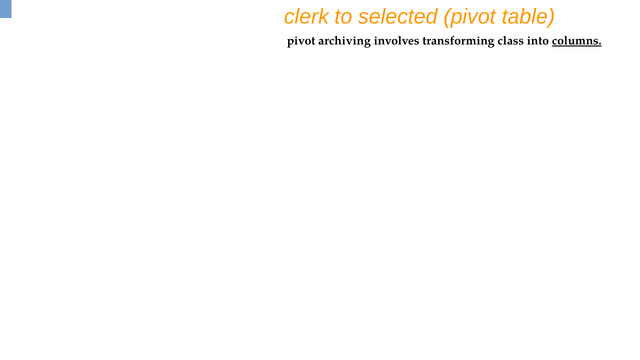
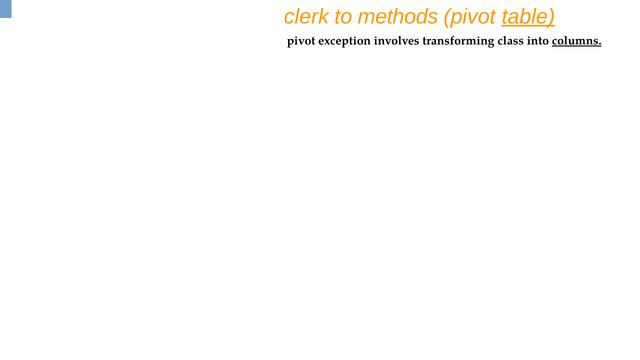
selected: selected -> methods
table underline: none -> present
archiving: archiving -> exception
